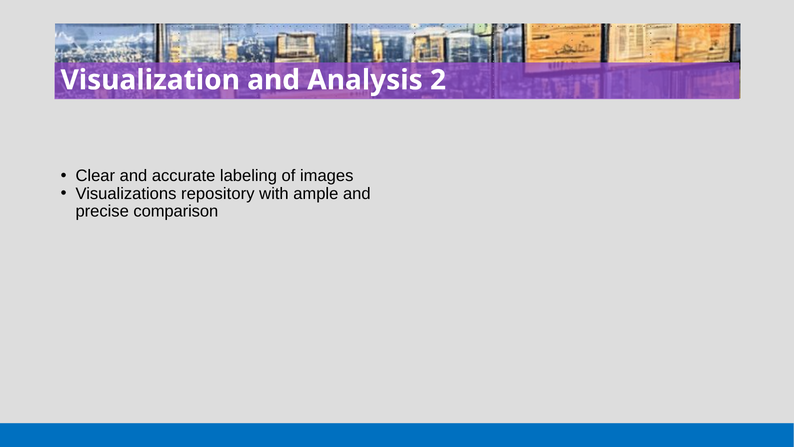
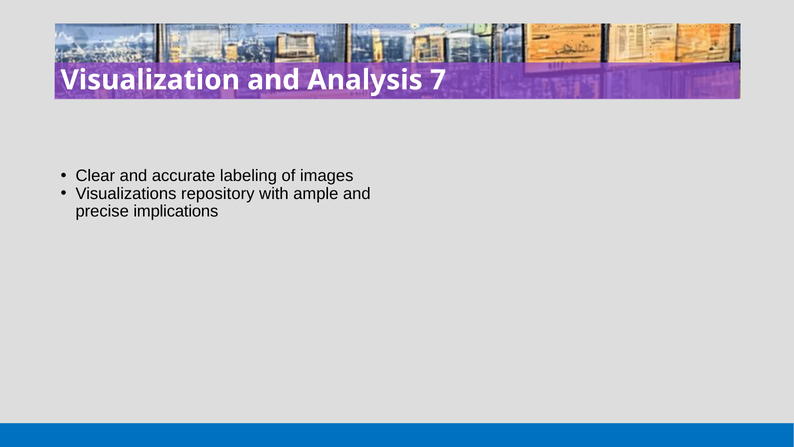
2: 2 -> 7
comparison: comparison -> implications
